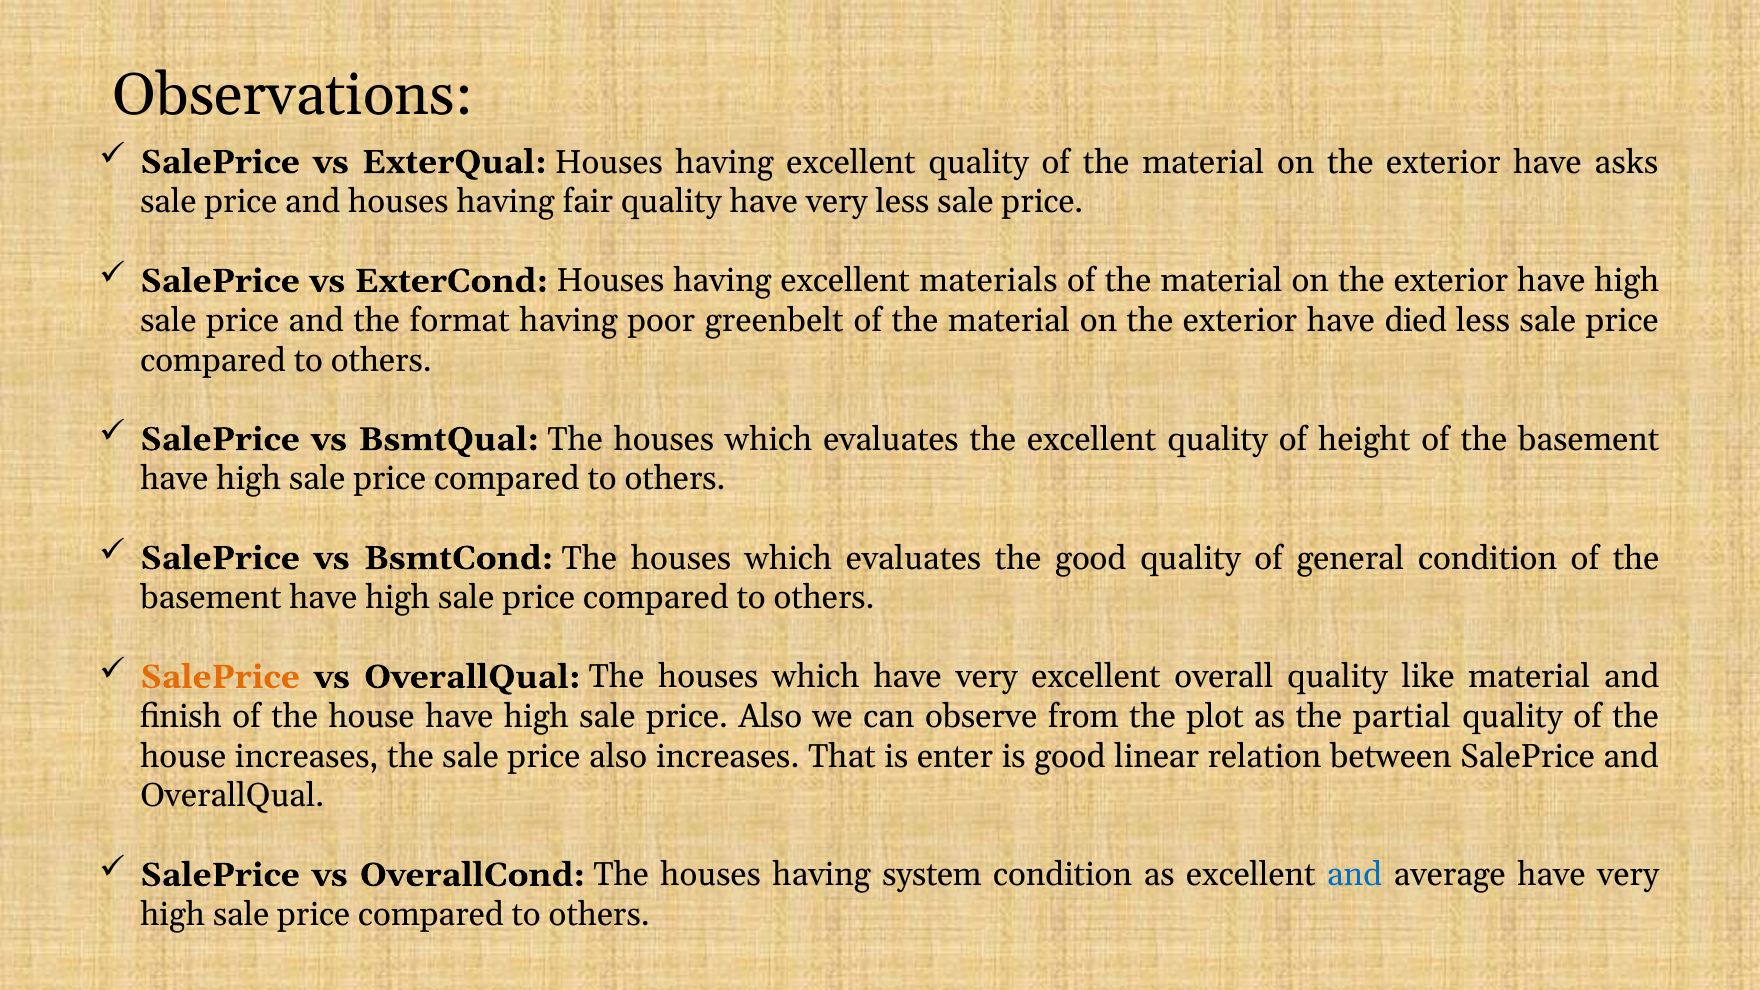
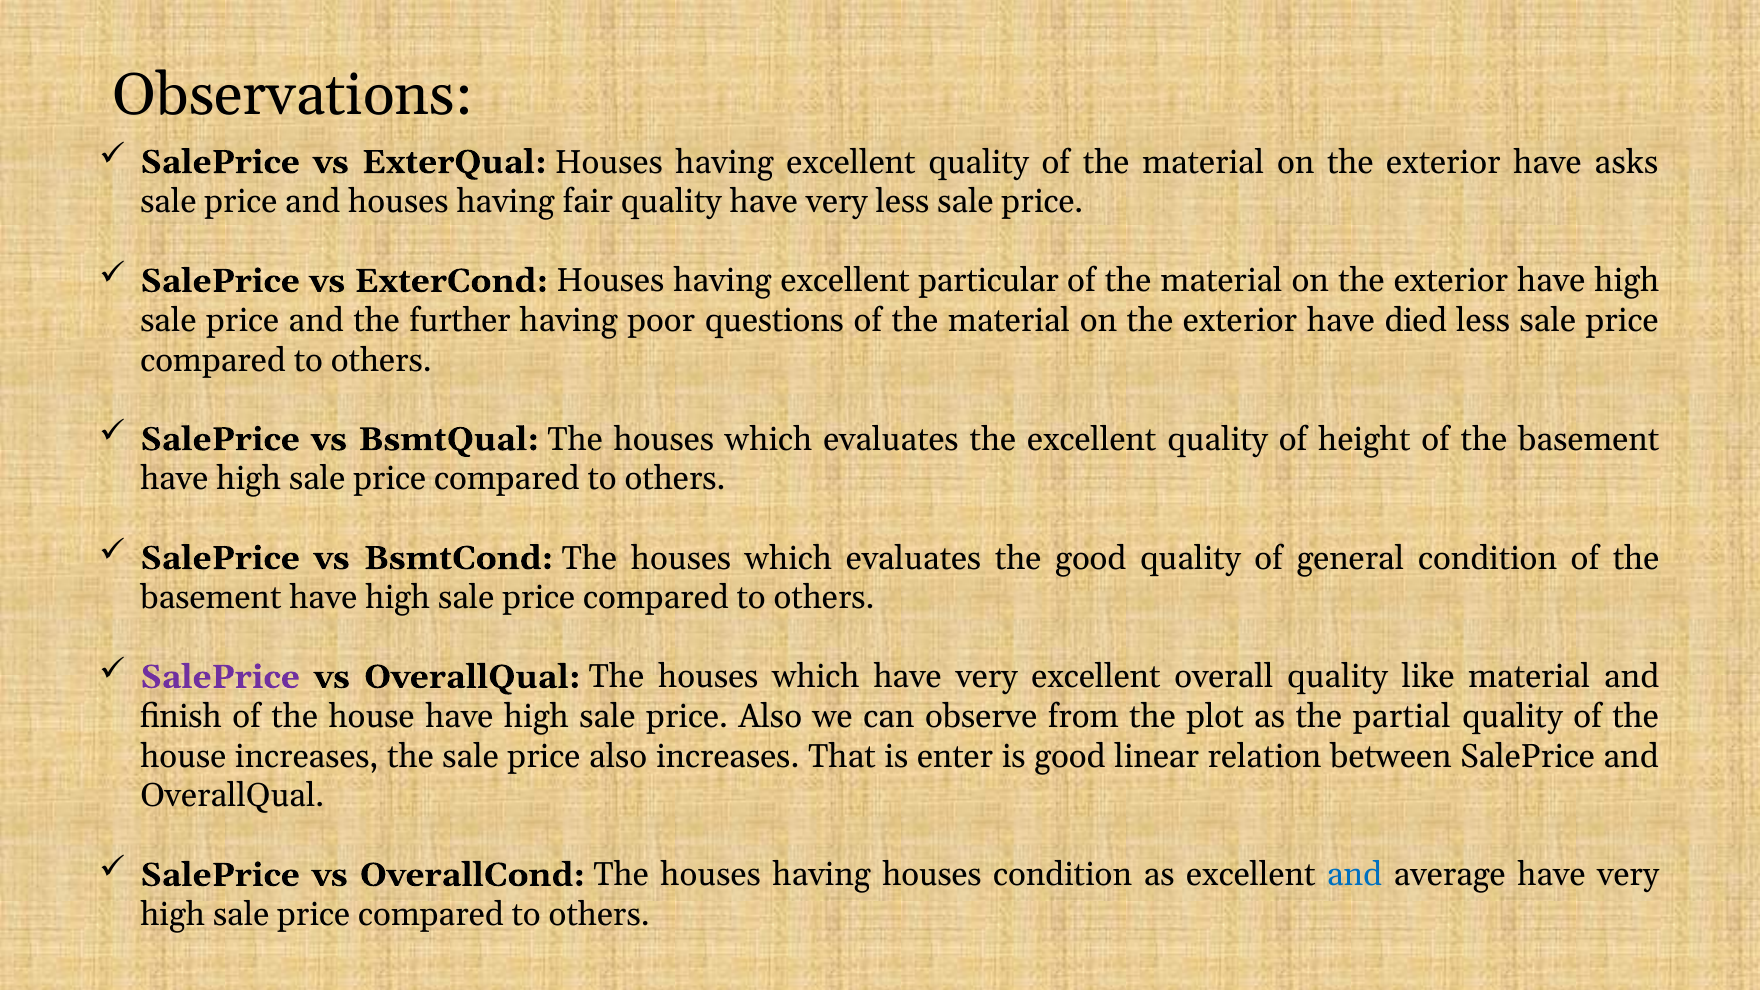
materials: materials -> particular
format: format -> further
greenbelt: greenbelt -> questions
SalePrice at (220, 677) colour: orange -> purple
having system: system -> houses
